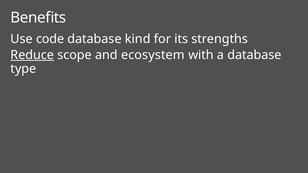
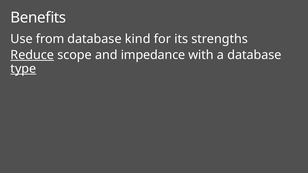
code: code -> from
ecosystem: ecosystem -> impedance
type underline: none -> present
